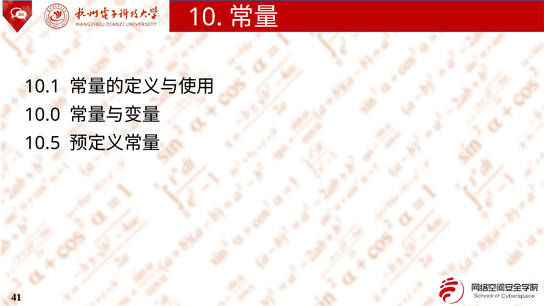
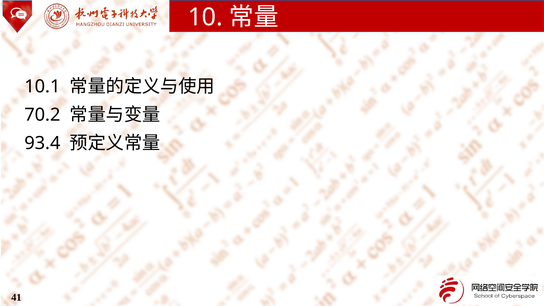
10.0: 10.0 -> 70.2
10.5: 10.5 -> 93.4
